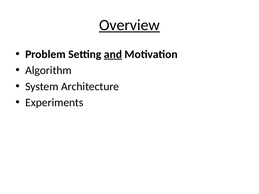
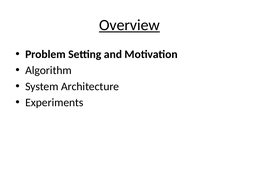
and underline: present -> none
